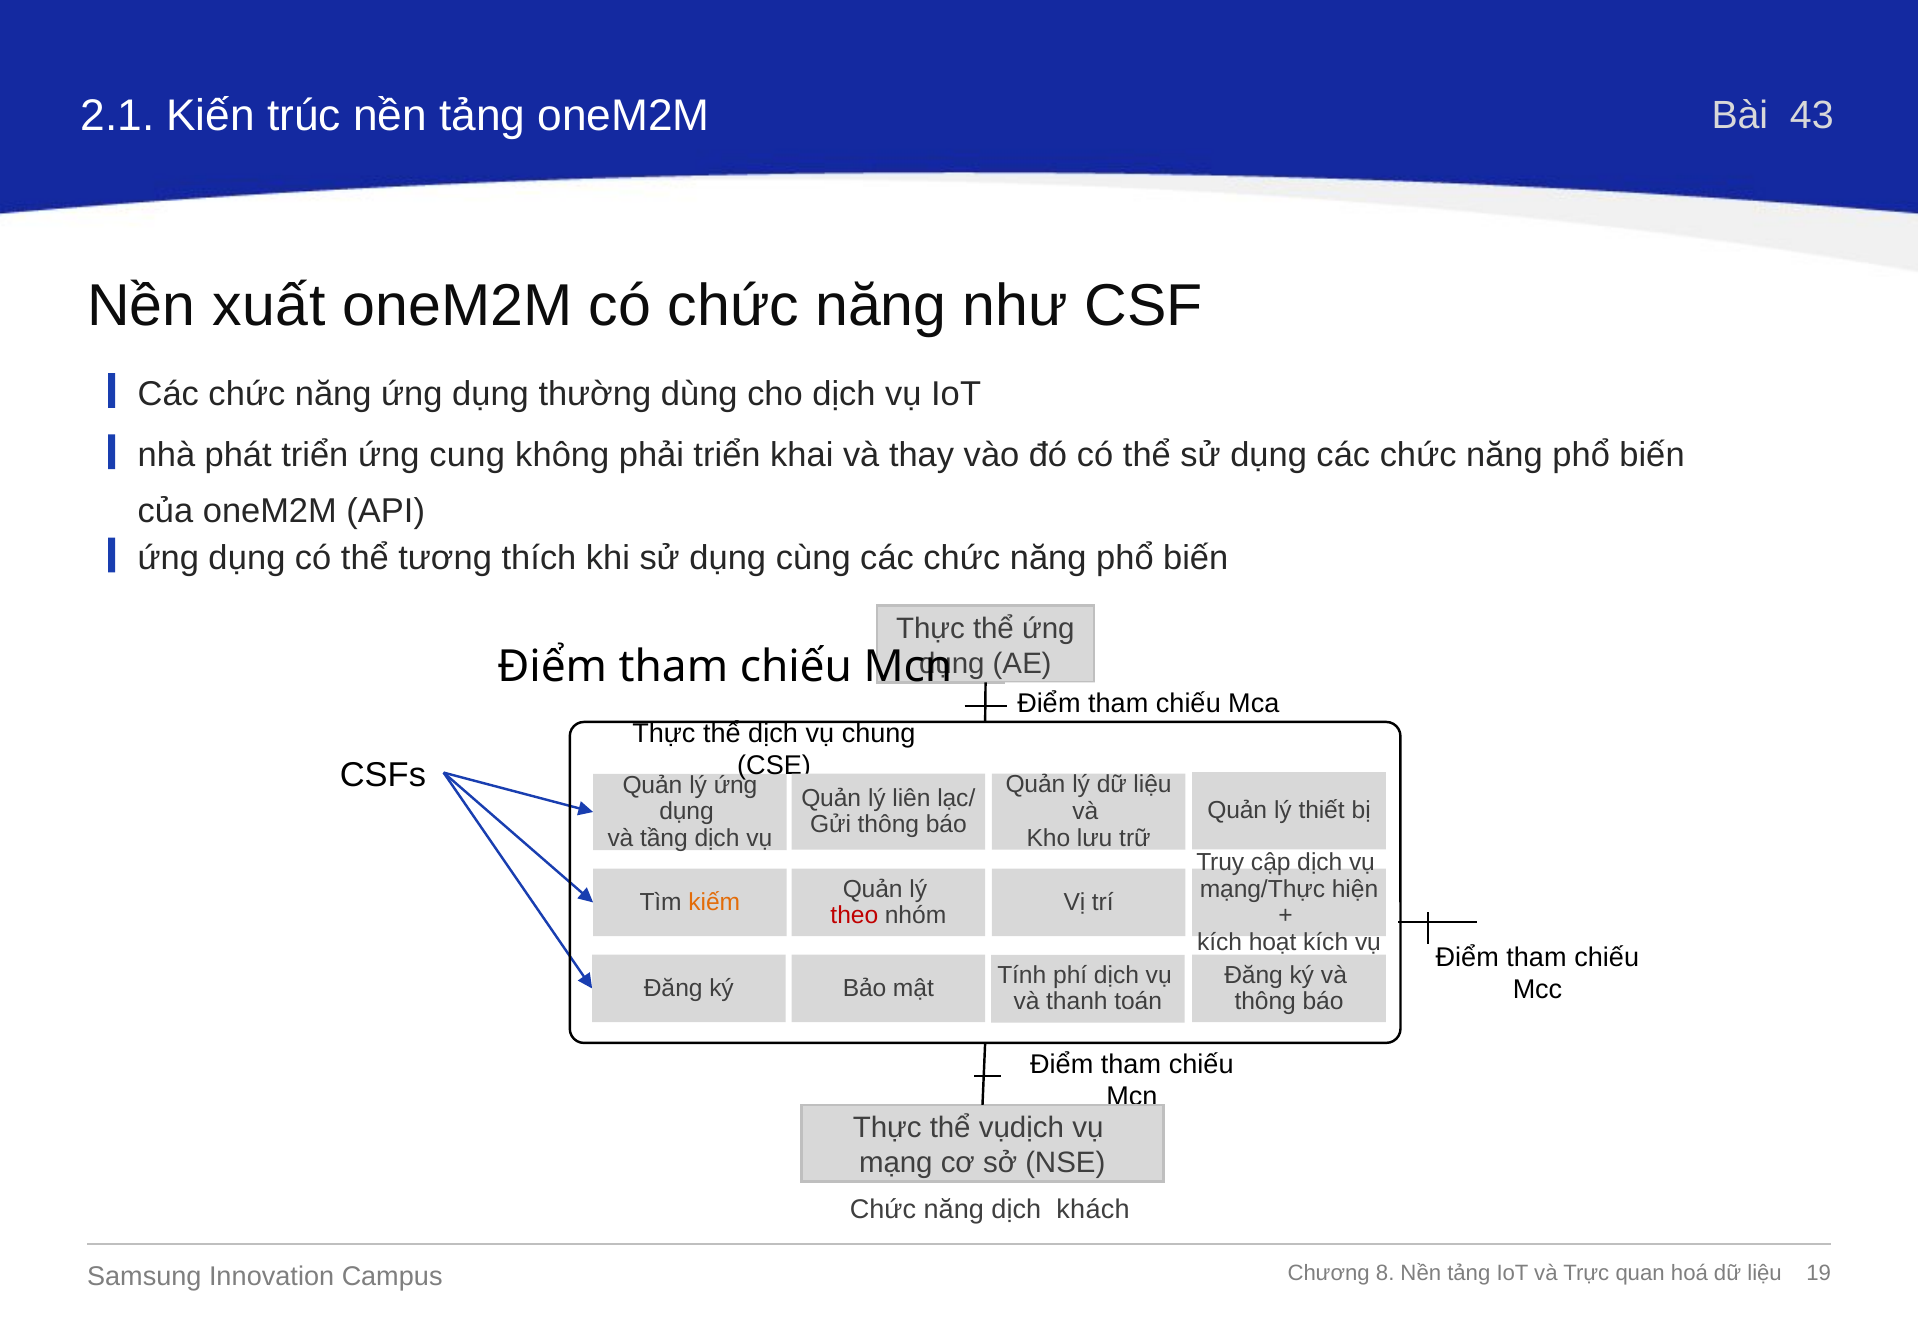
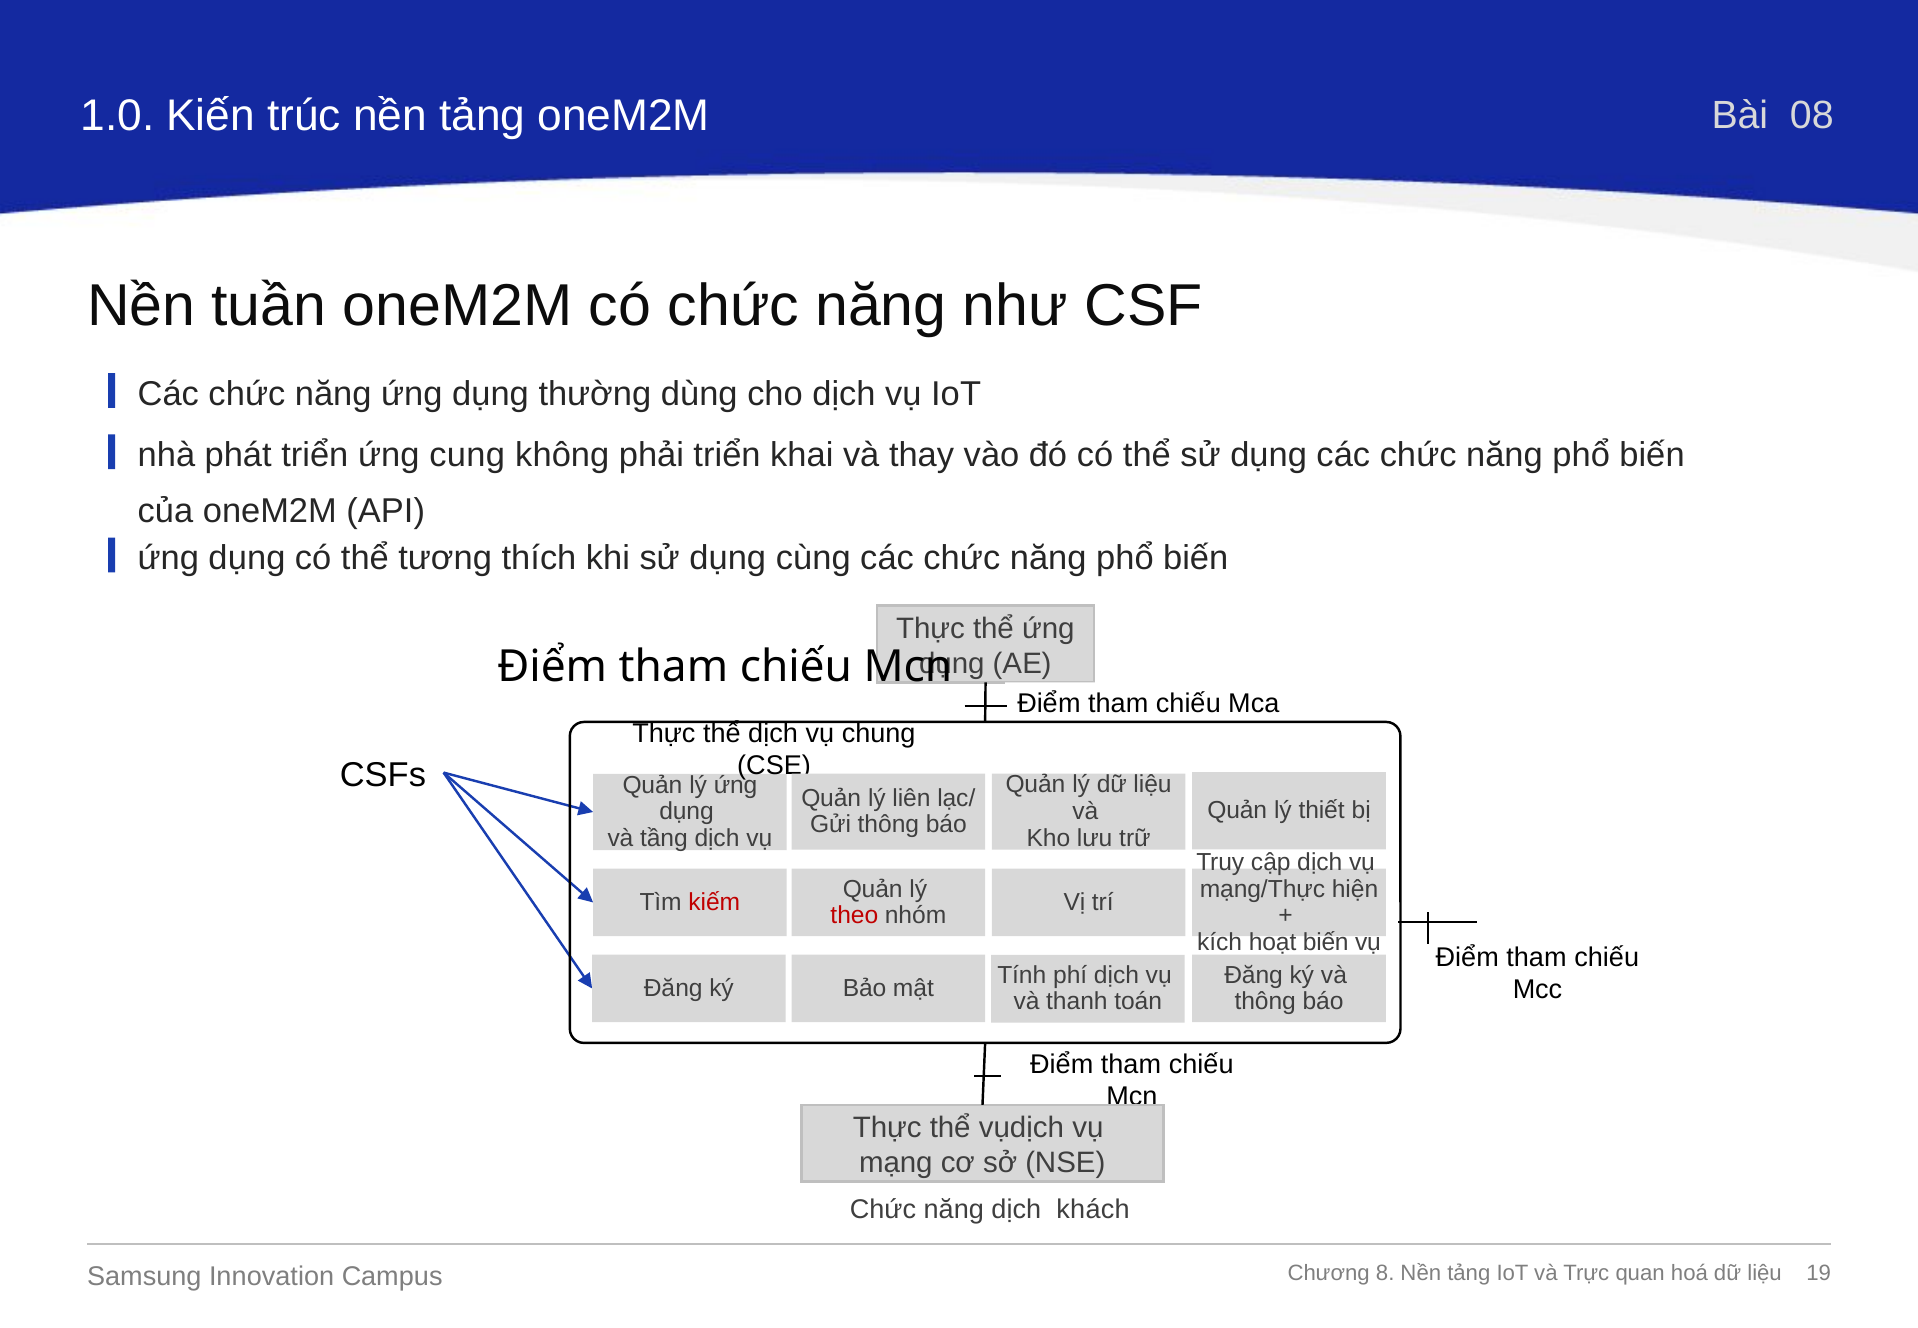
2.1: 2.1 -> 1.0
43: 43 -> 08
xuất: xuất -> tuần
kiếm colour: orange -> red
hoạt kích: kích -> biến
